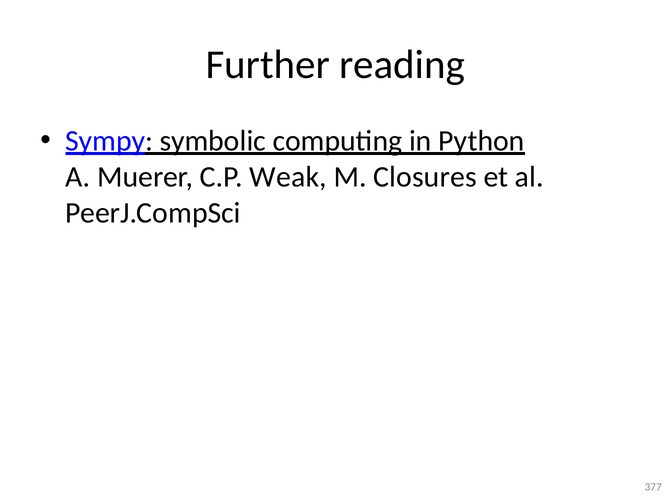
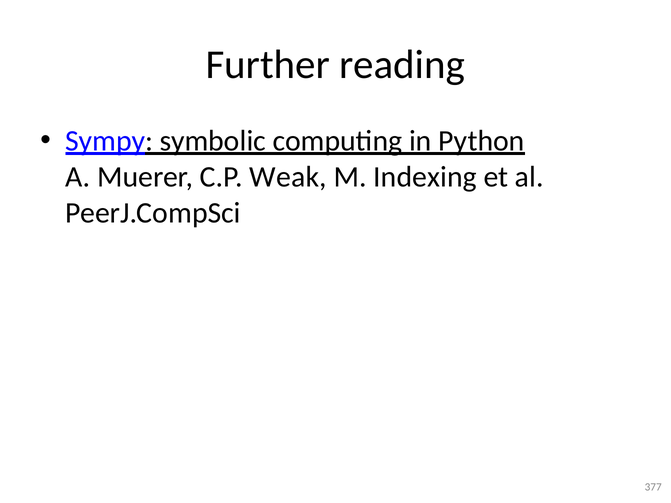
Closures: Closures -> Indexing
